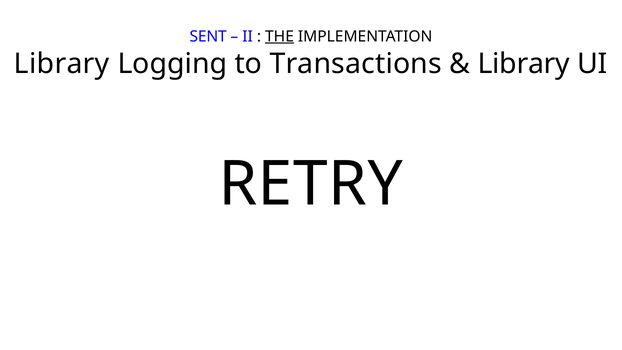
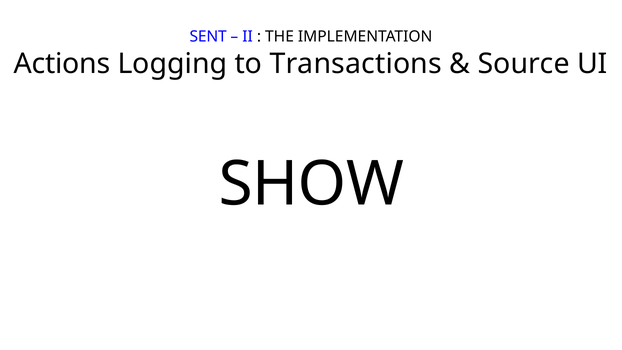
THE underline: present -> none
Library at (62, 64): Library -> Actions
Library at (524, 64): Library -> Source
RETRY: RETRY -> SHOW
